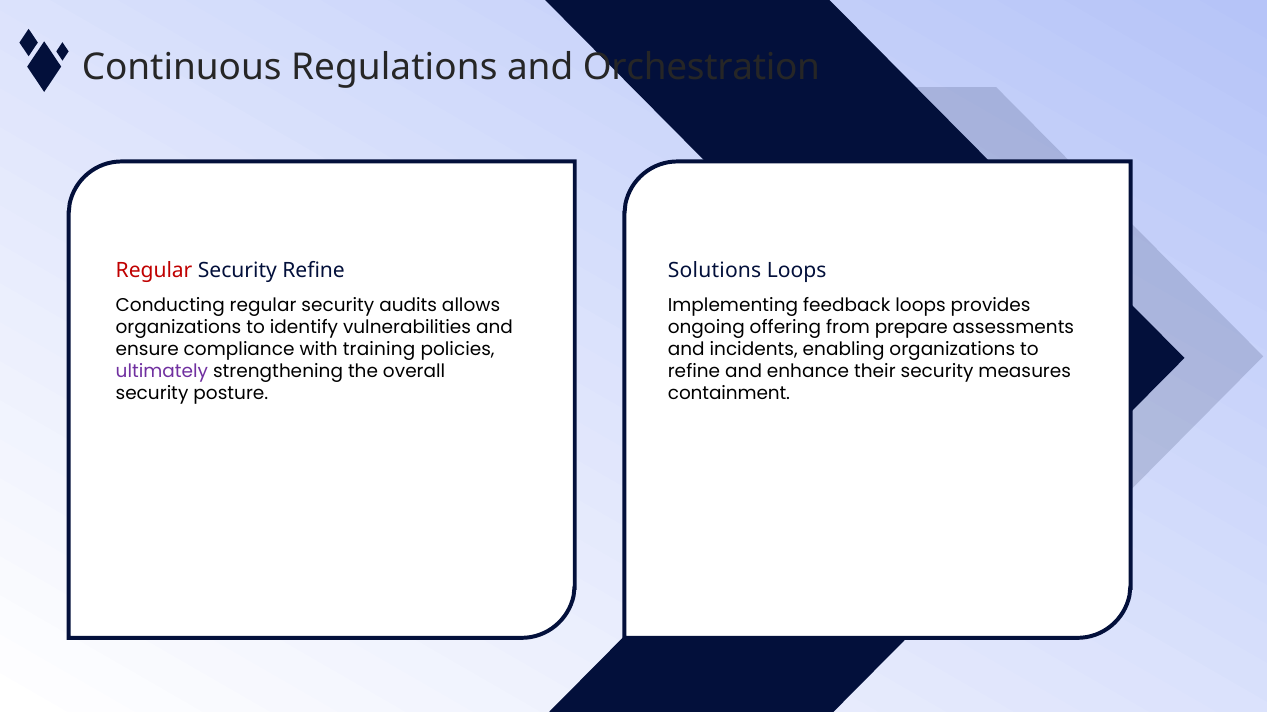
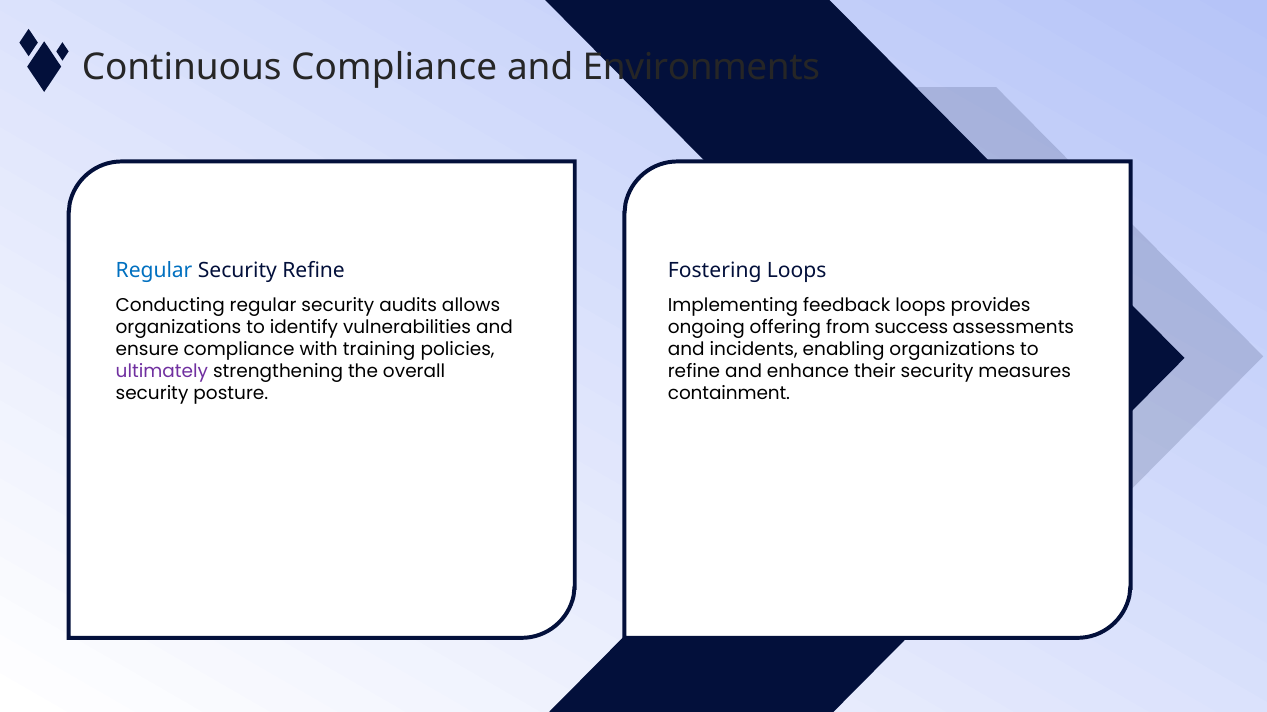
Continuous Regulations: Regulations -> Compliance
Orchestration: Orchestration -> Environments
Regular at (154, 270) colour: red -> blue
Solutions: Solutions -> Fostering
prepare: prepare -> success
